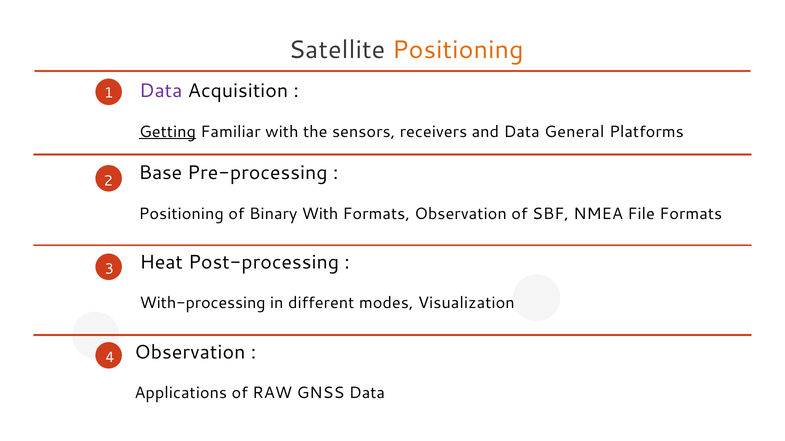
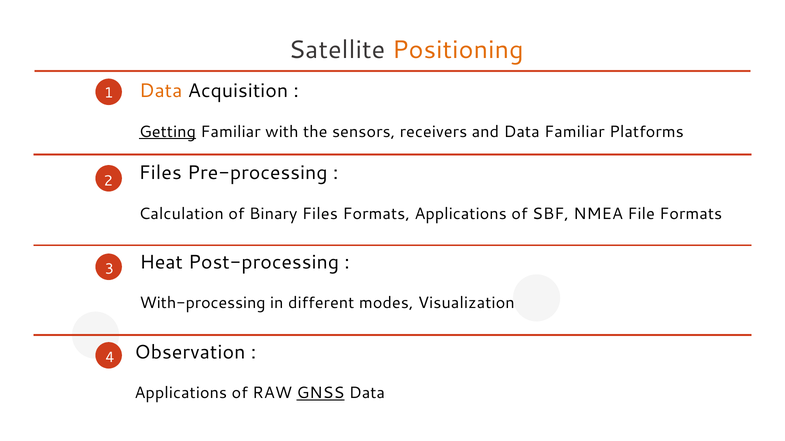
Data at (161, 91) colour: purple -> orange
Data General: General -> Familiar
Base at (160, 173): Base -> Files
Positioning at (181, 214): Positioning -> Calculation
Binary With: With -> Files
Formats Observation: Observation -> Applications
GNSS underline: none -> present
